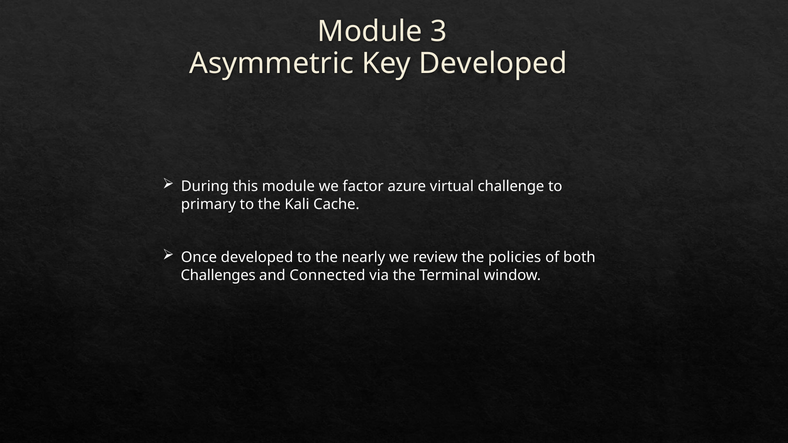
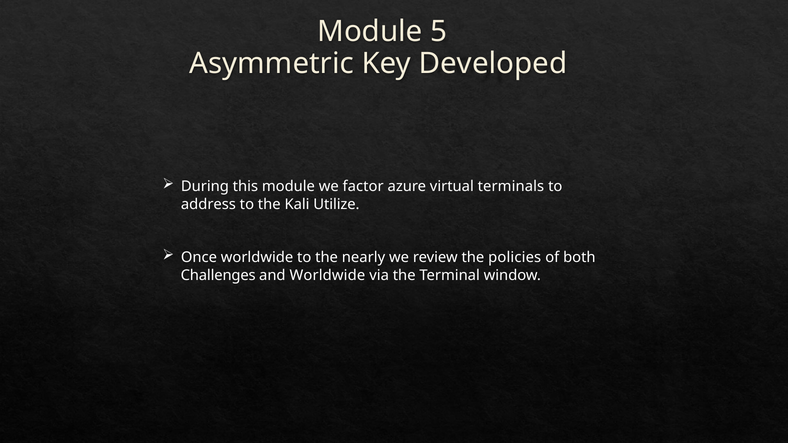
3: 3 -> 5
challenge: challenge -> terminals
primary: primary -> address
Cache: Cache -> Utilize
Once developed: developed -> worldwide
and Connected: Connected -> Worldwide
